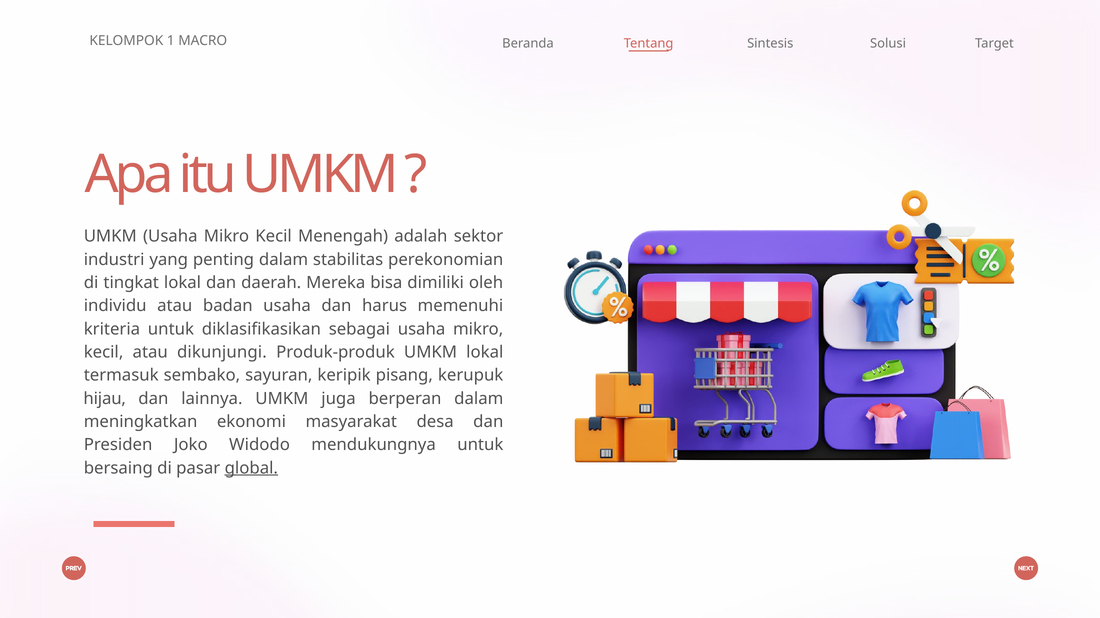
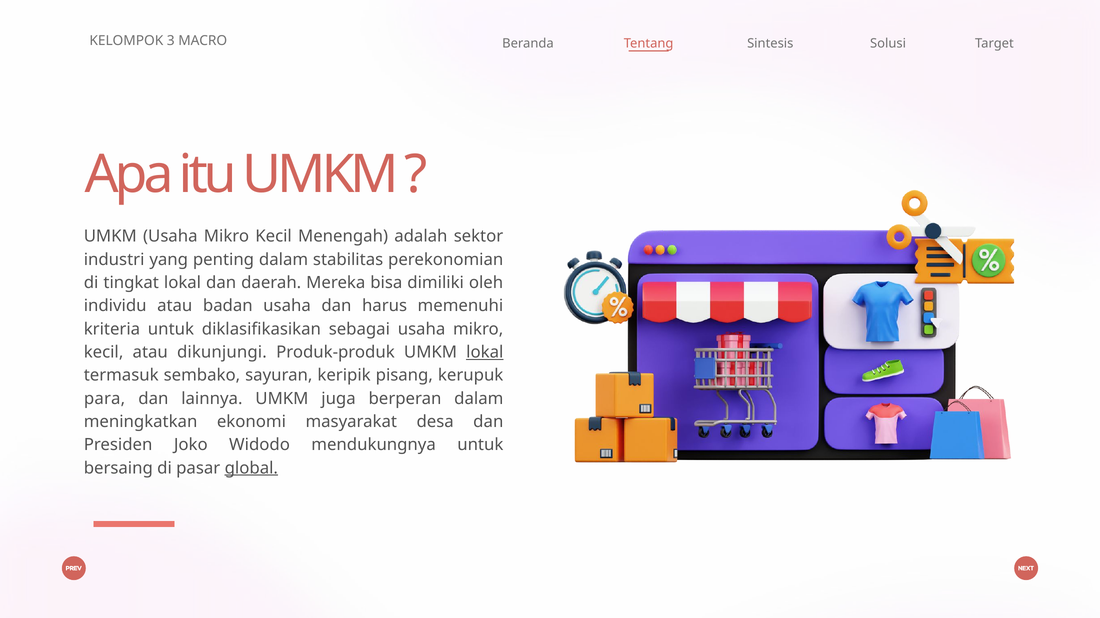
1: 1 -> 3
lokal at (485, 353) underline: none -> present
hijau: hijau -> para
